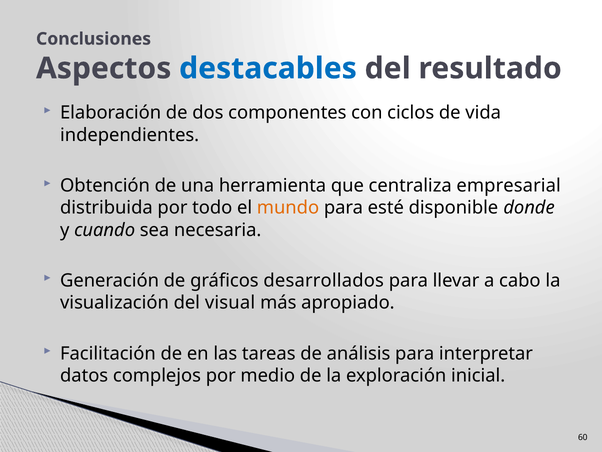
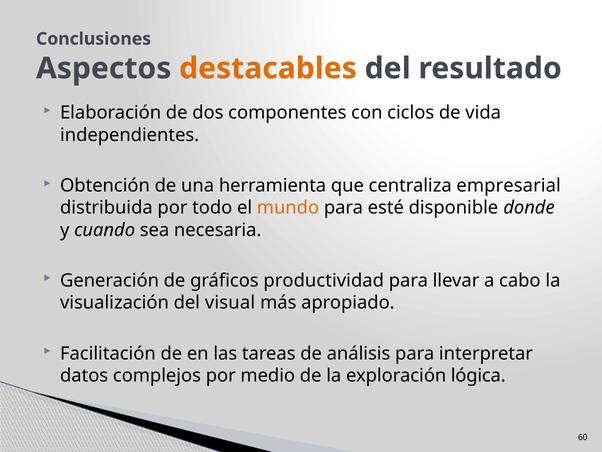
destacables colour: blue -> orange
desarrollados: desarrollados -> productividad
inicial: inicial -> lógica
